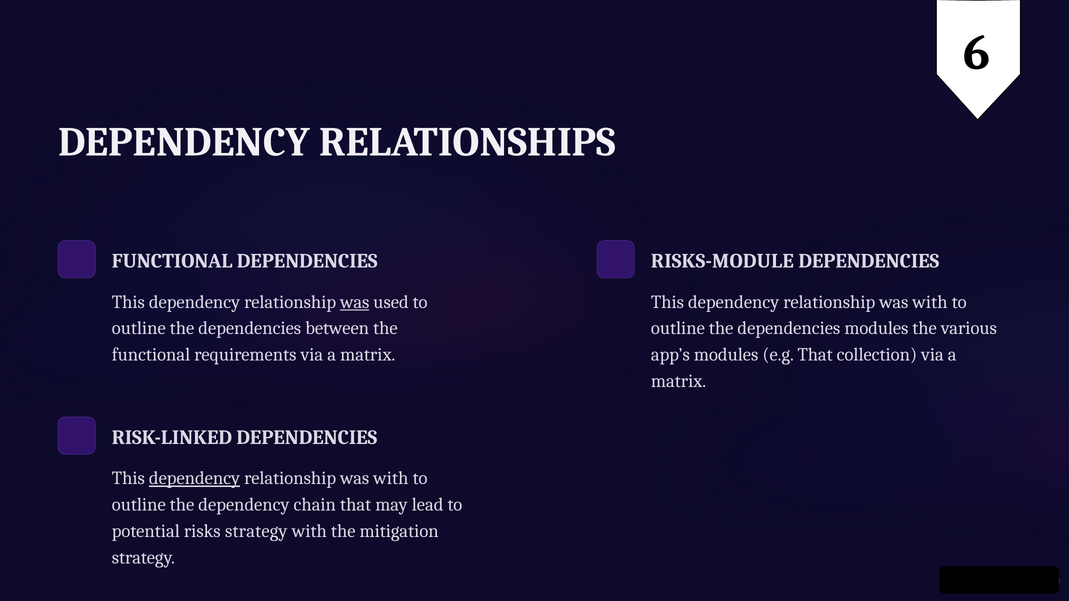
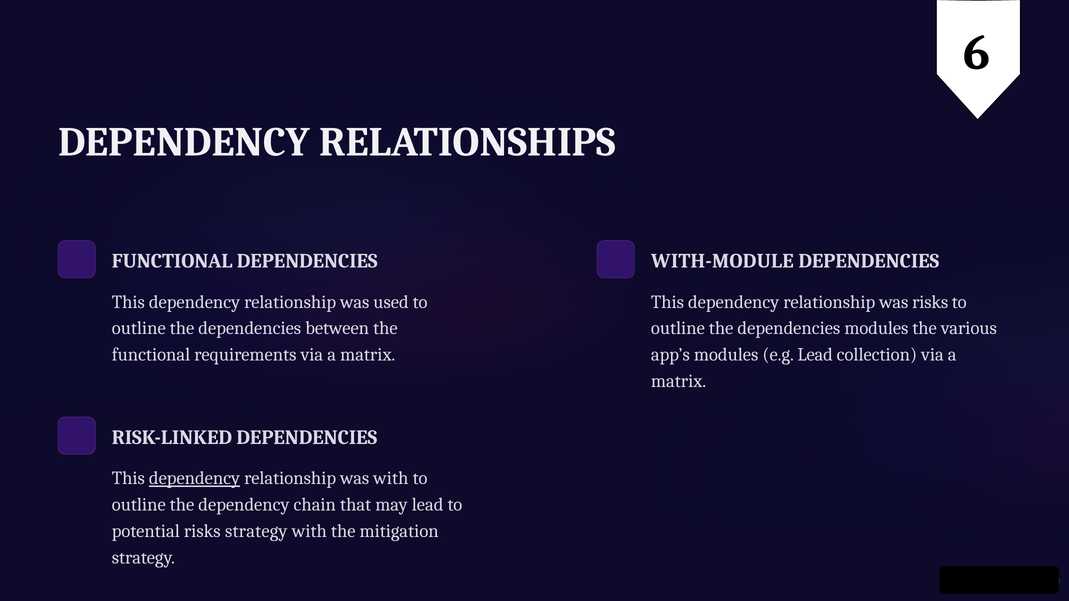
RISKS-MODULE: RISKS-MODULE -> WITH-MODULE
was at (355, 302) underline: present -> none
with at (930, 302): with -> risks
e.g That: That -> Lead
